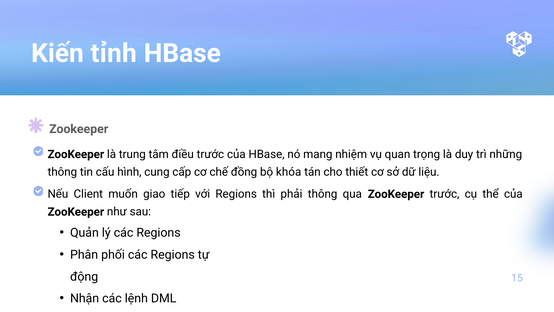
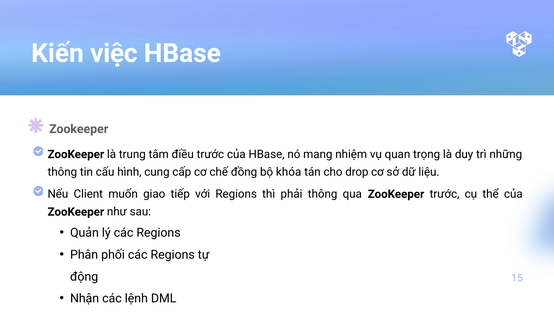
tỉnh: tỉnh -> việc
thiết: thiết -> drop
